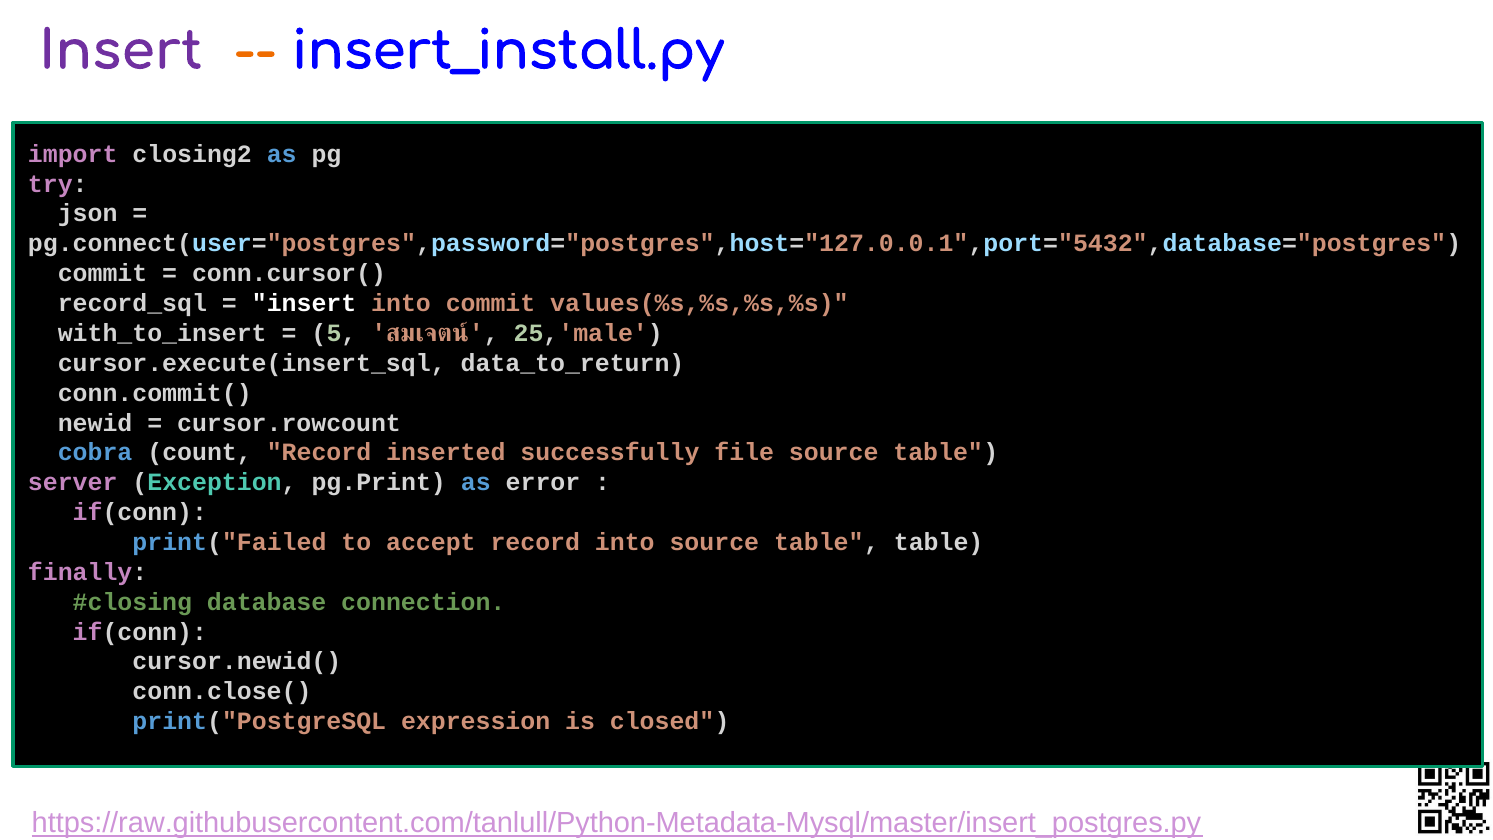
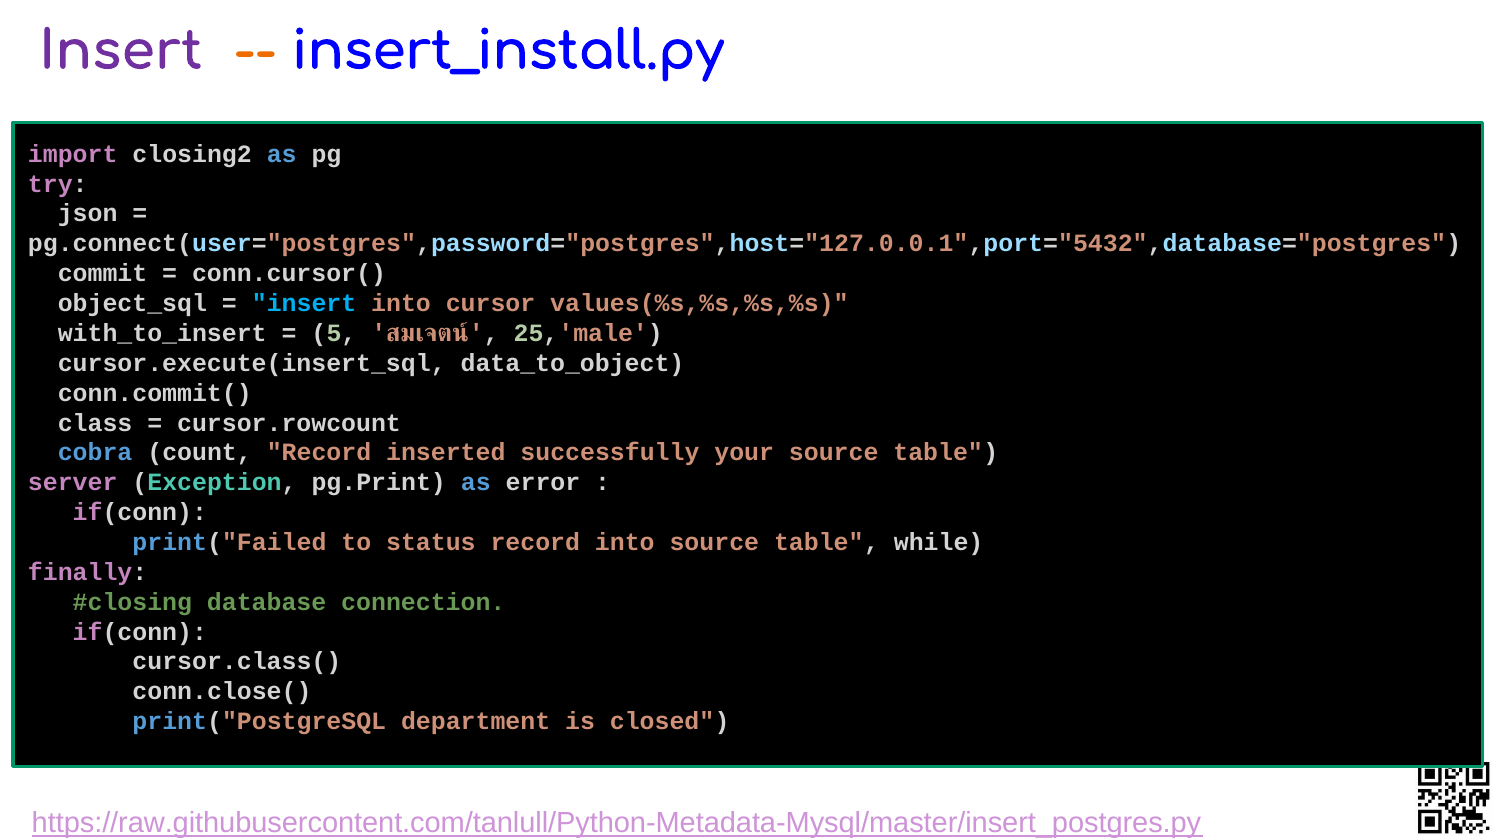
record_sql: record_sql -> object_sql
insert at (304, 303) colour: white -> light blue
into commit: commit -> cursor
data_to_return: data_to_return -> data_to_object
newid: newid -> class
file: file -> your
accept: accept -> status
table table: table -> while
cursor.newid(: cursor.newid( -> cursor.class(
expression: expression -> department
